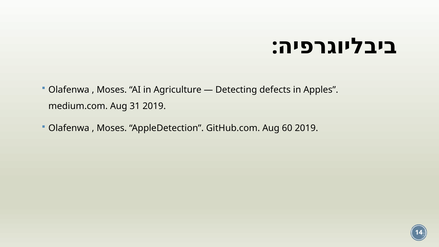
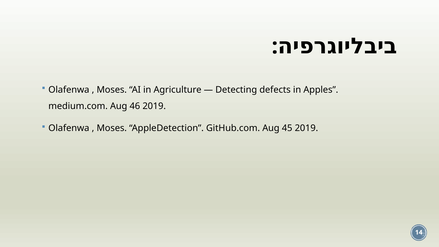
31: 31 -> 46
60: 60 -> 45
